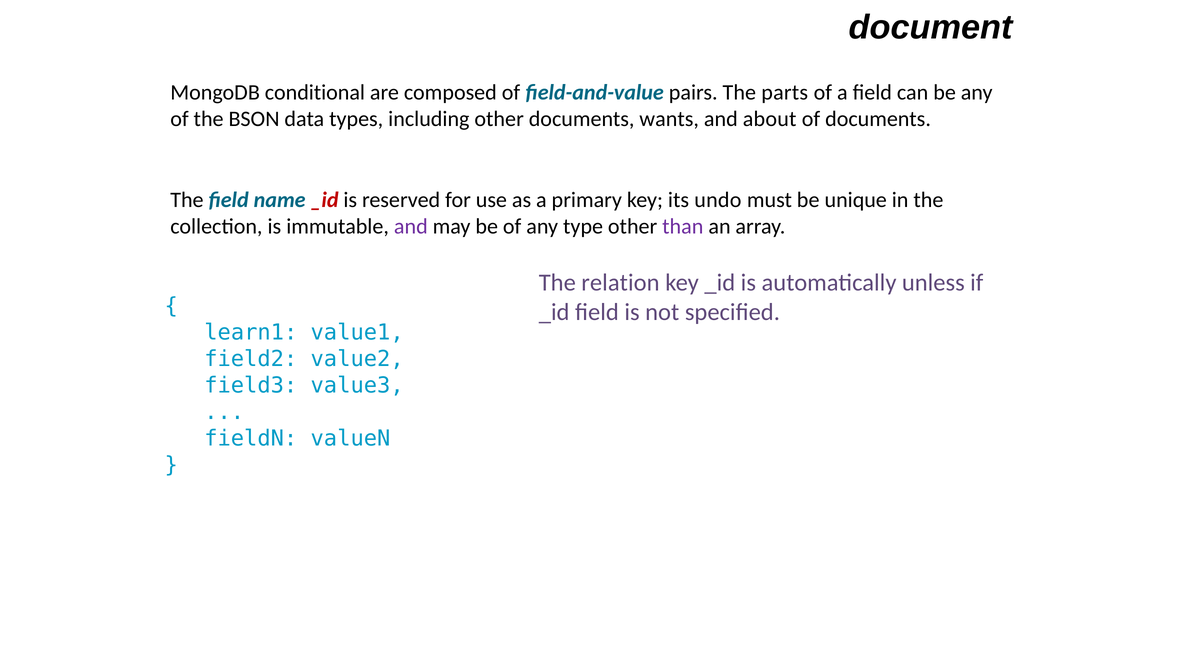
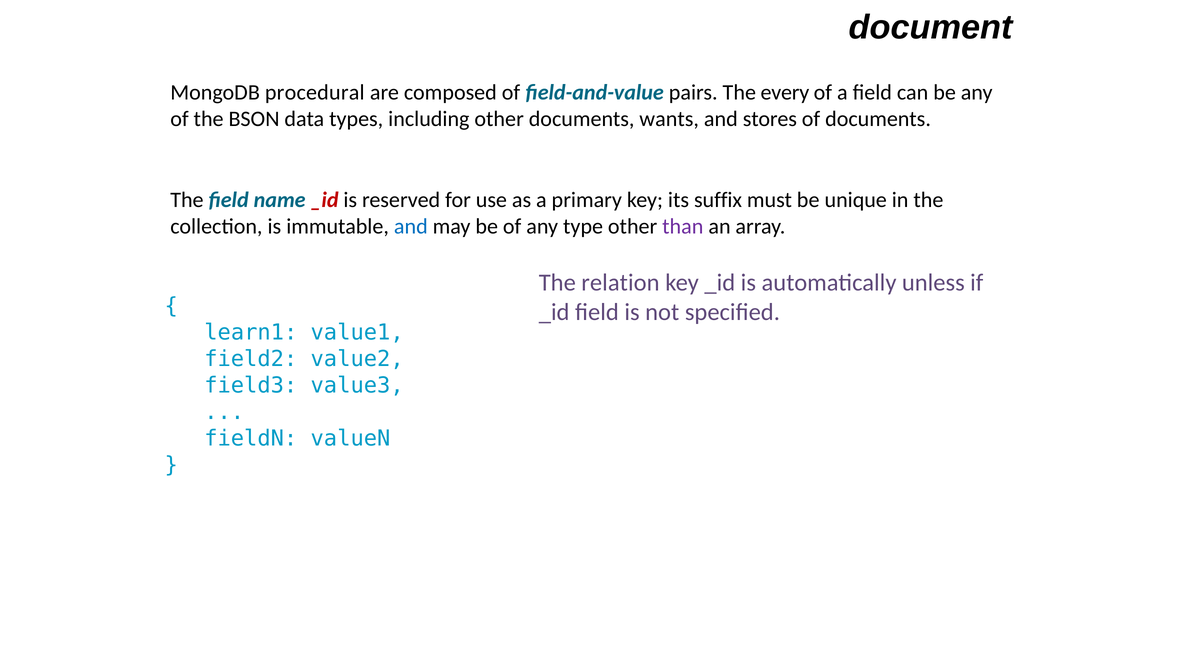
conditional: conditional -> procedural
parts: parts -> every
about: about -> stores
undo: undo -> suffix
and at (411, 227) colour: purple -> blue
